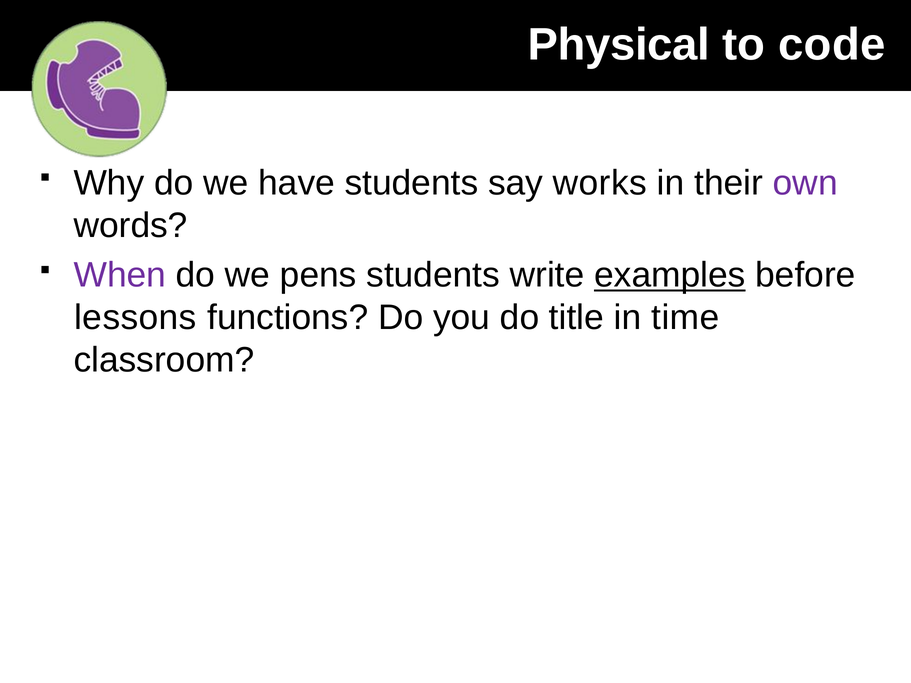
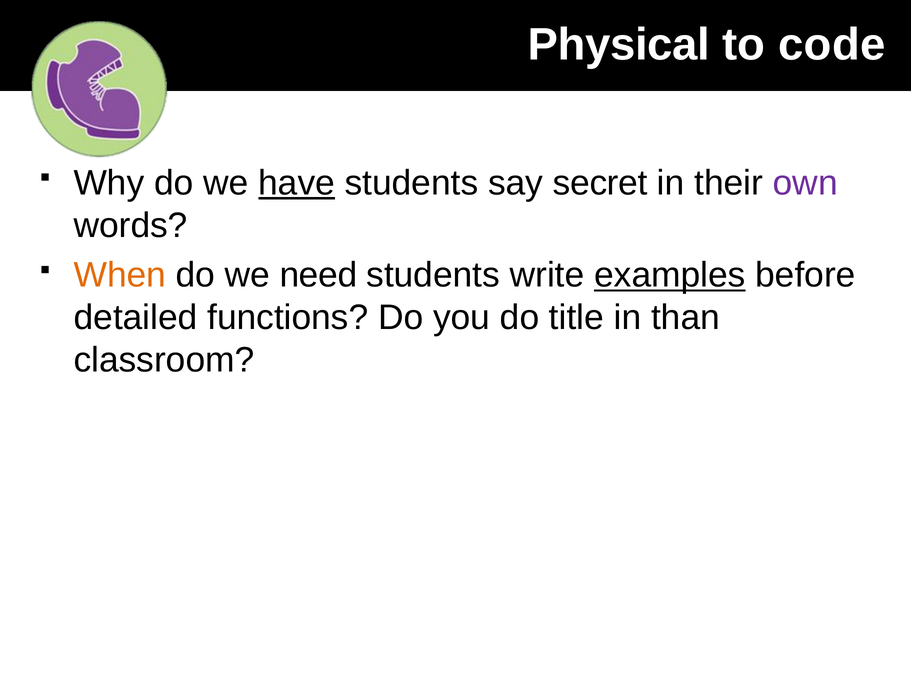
have underline: none -> present
works: works -> secret
When colour: purple -> orange
pens: pens -> need
lessons: lessons -> detailed
time: time -> than
